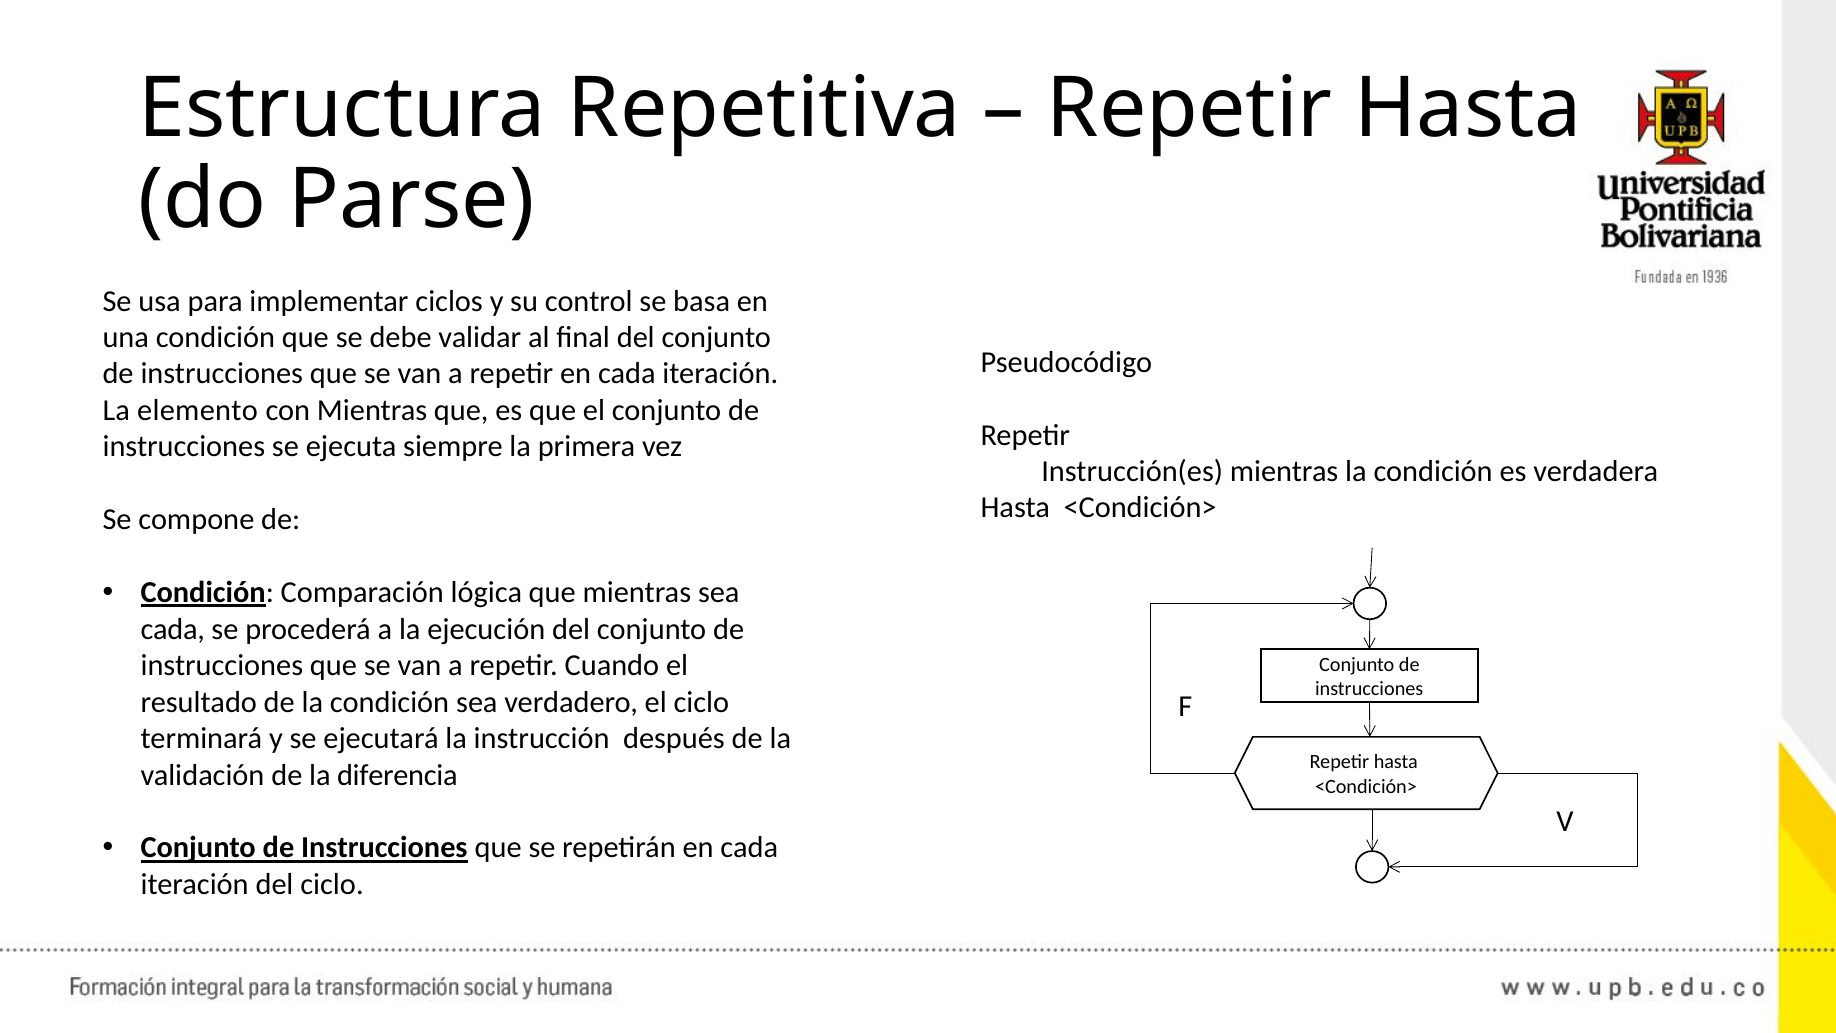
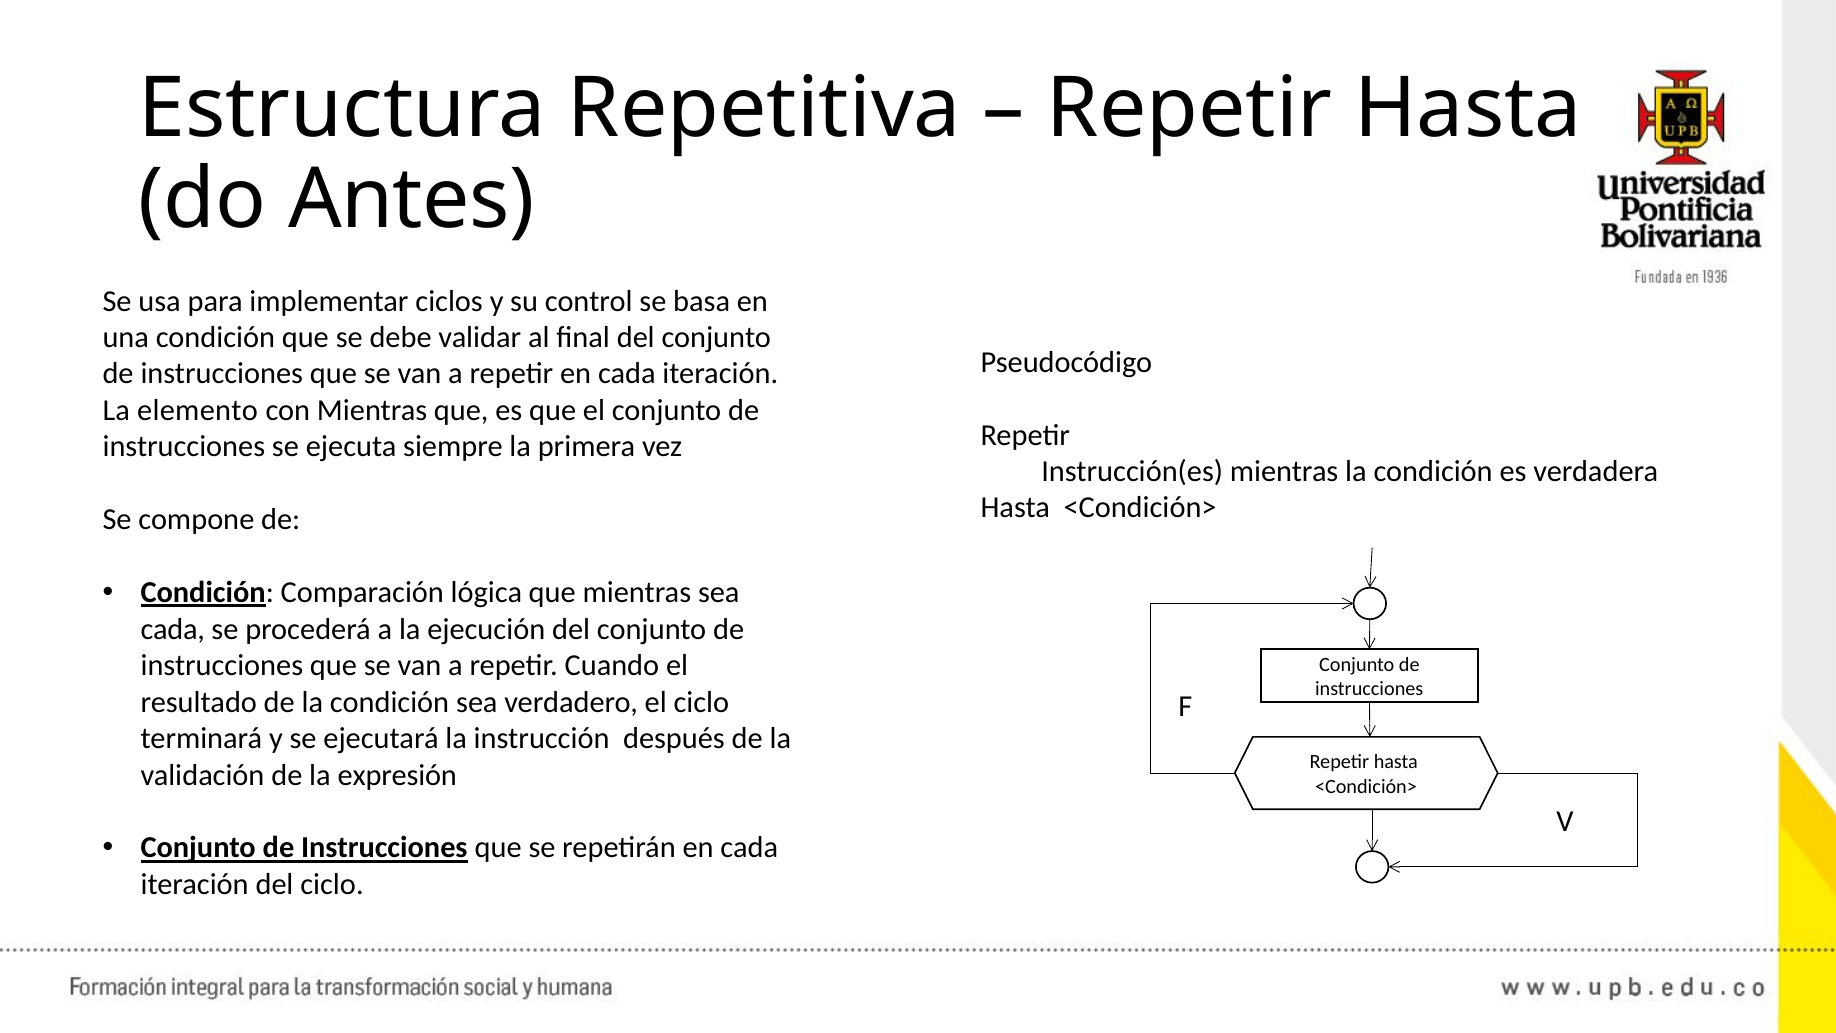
Parse: Parse -> Antes
diferencia: diferencia -> expresión
